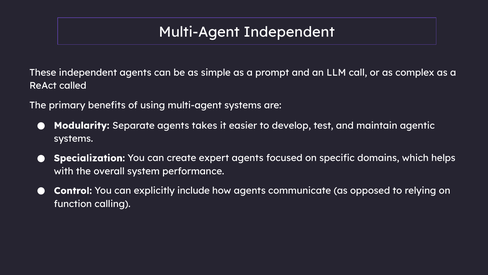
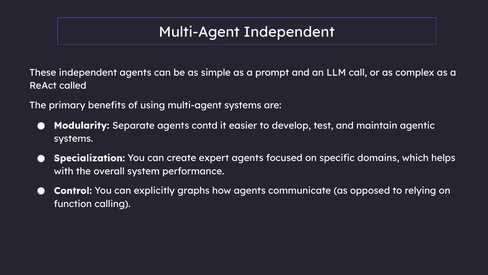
takes: takes -> contd
include: include -> graphs
